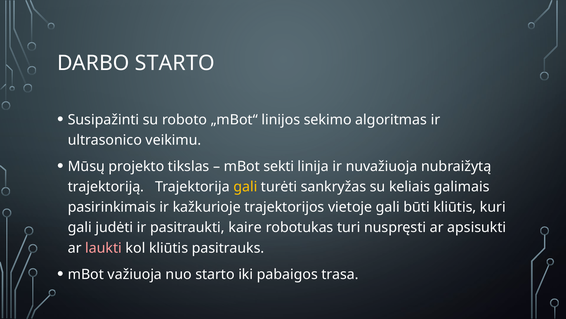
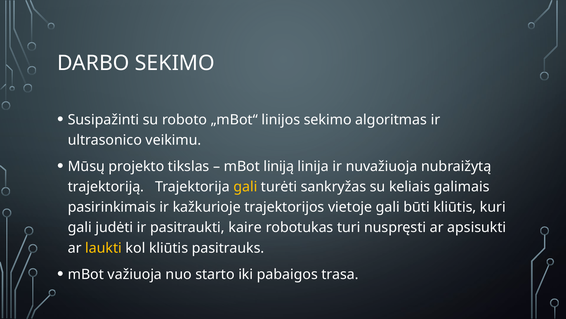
DARBO STARTO: STARTO -> SEKIMO
sekti: sekti -> liniją
laukti colour: pink -> yellow
